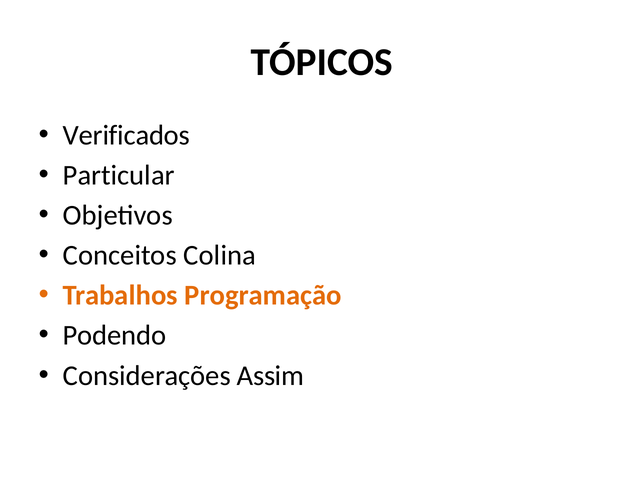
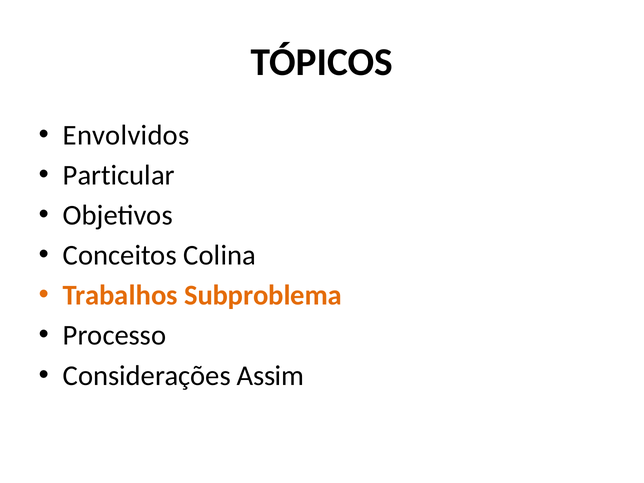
Verificados: Verificados -> Envolvidos
Programação: Programação -> Subproblema
Podendo: Podendo -> Processo
